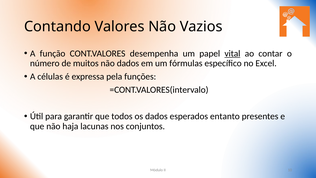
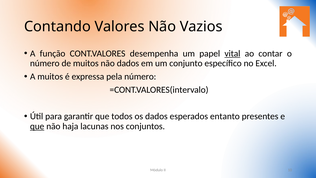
fórmulas: fórmulas -> conjunto
A células: células -> muitos
pela funções: funções -> número
que at (37, 126) underline: none -> present
